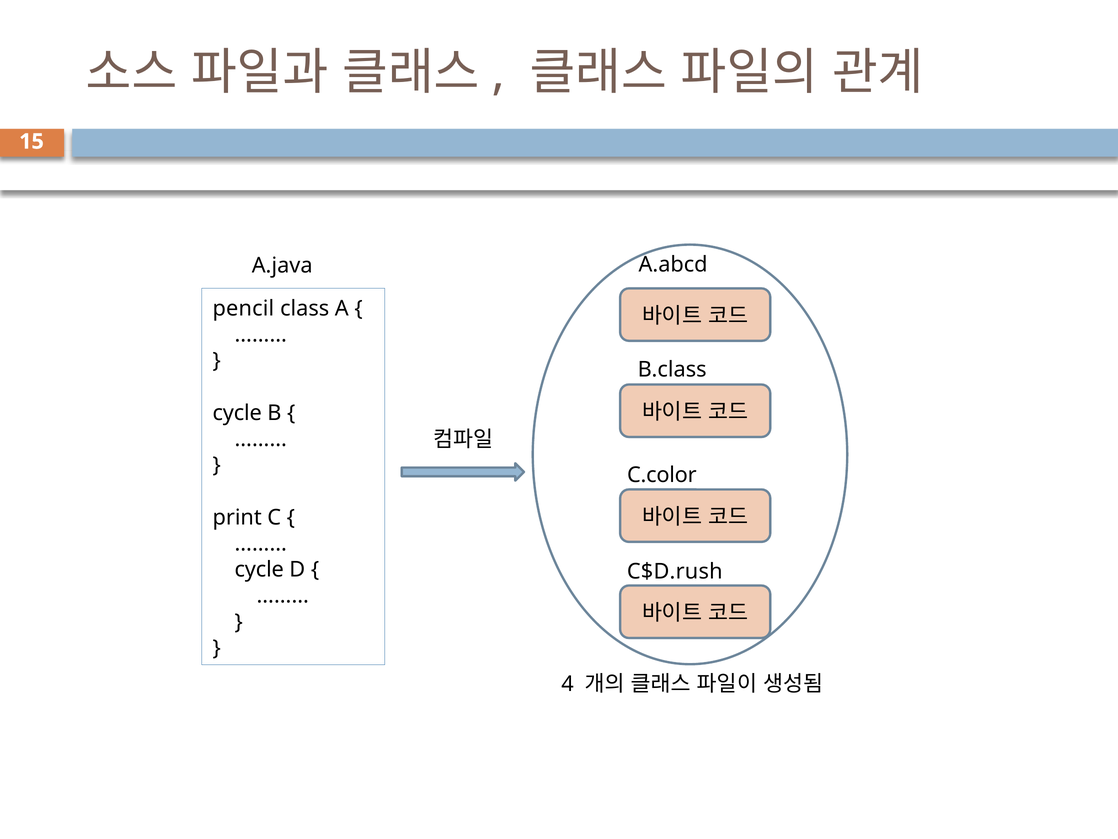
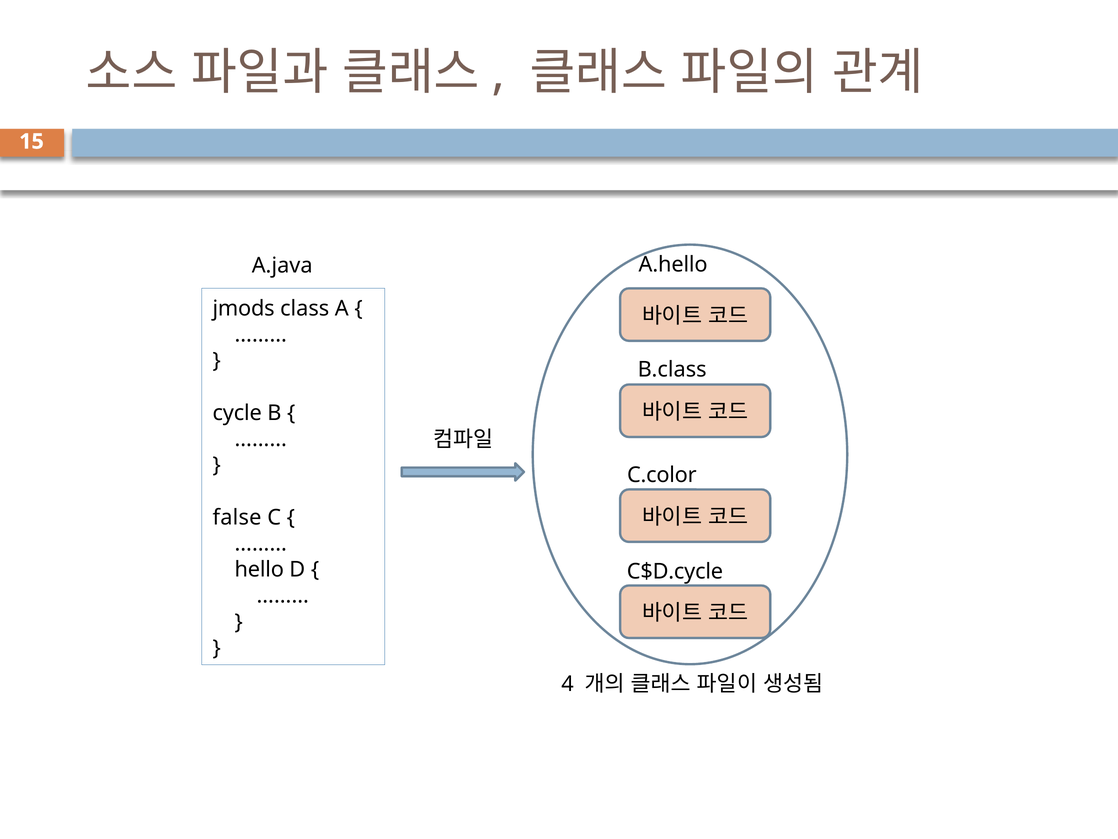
A.abcd: A.abcd -> A.hello
pencil: pencil -> jmods
print: print -> false
cycle at (259, 569): cycle -> hello
C$D.rush: C$D.rush -> C$D.cycle
